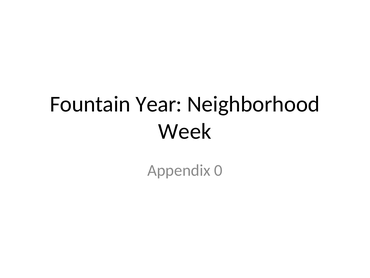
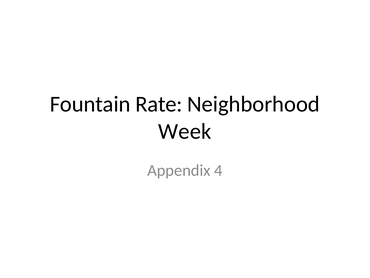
Year: Year -> Rate
0: 0 -> 4
